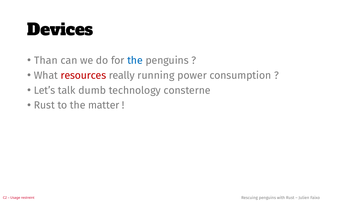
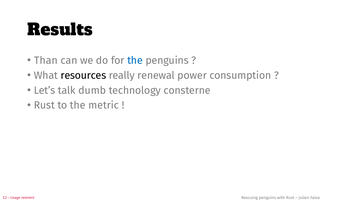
Devices: Devices -> Results
resources colour: red -> black
running: running -> renewal
matter: matter -> metric
